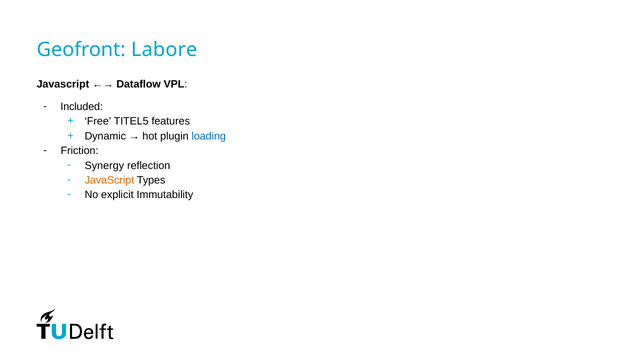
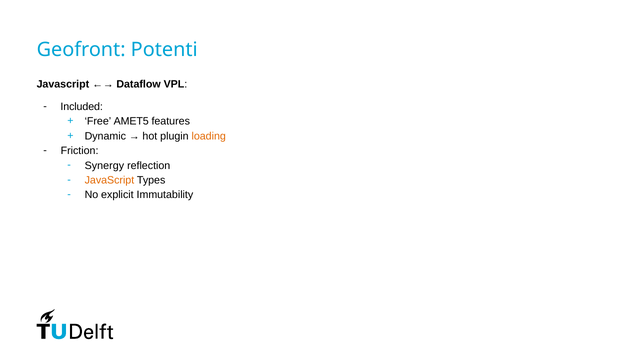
Labore: Labore -> Potenti
TITEL5: TITEL5 -> AMET5
loading colour: blue -> orange
